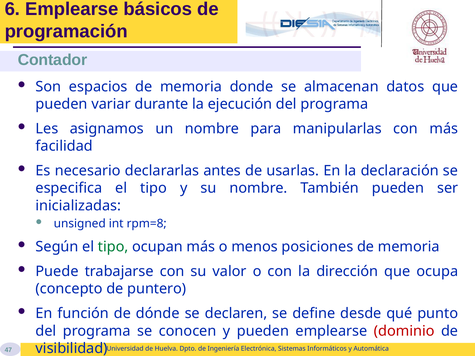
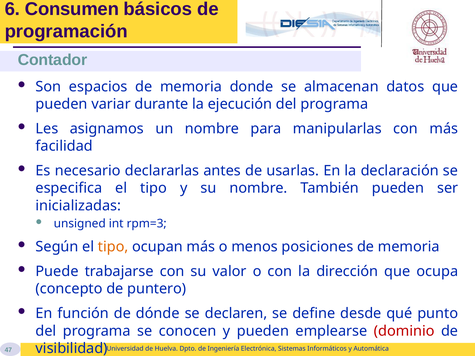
6 Emplearse: Emplearse -> Consumen
rpm=8: rpm=8 -> rpm=3
tipo at (113, 247) colour: green -> orange
